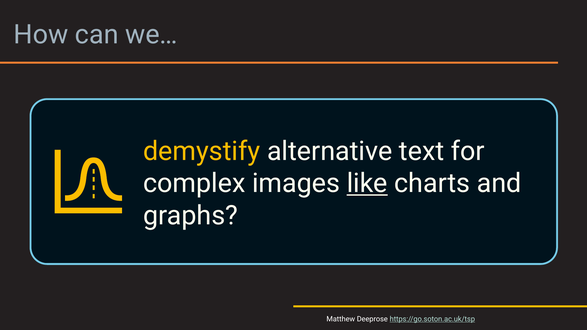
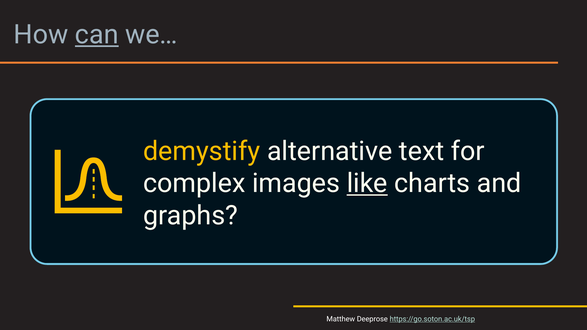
can underline: none -> present
